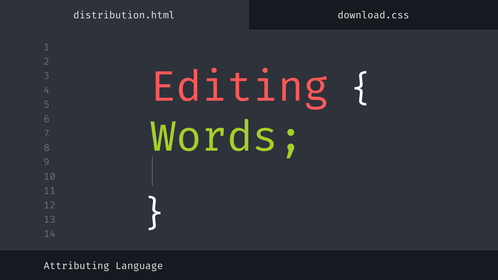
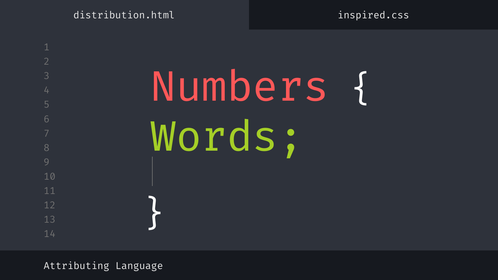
download.css: download.css -> inspired.css
Editing: Editing -> Numbers
